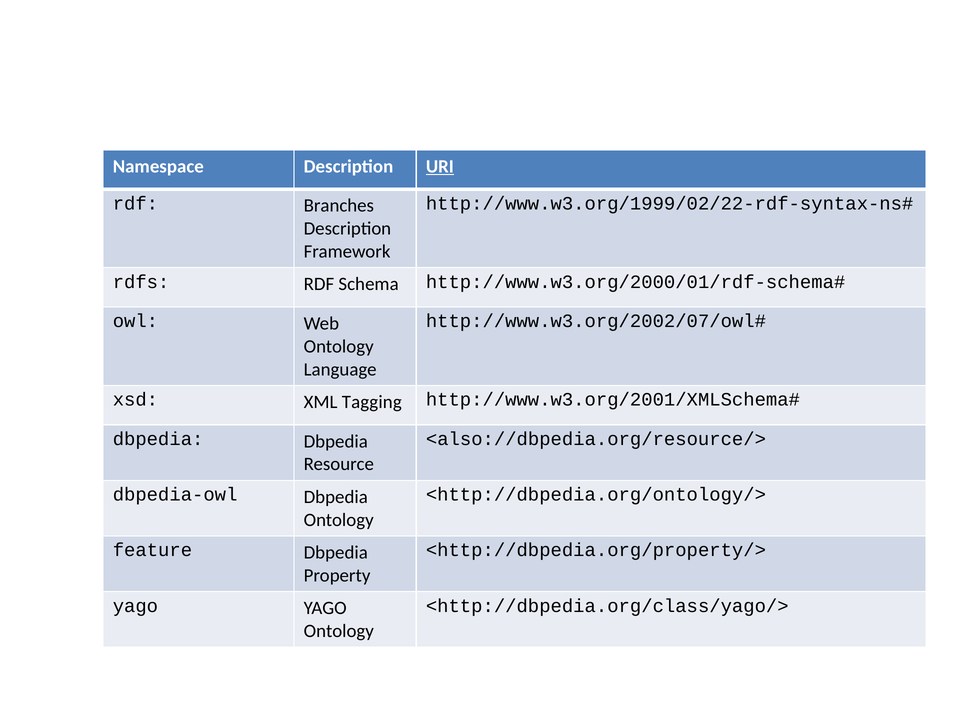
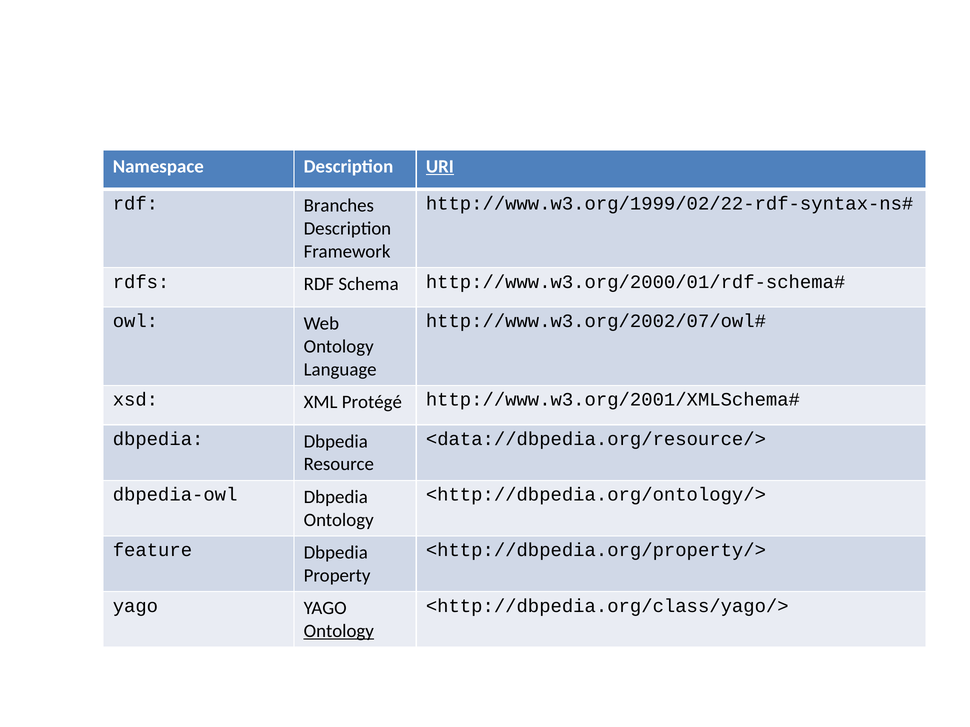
Tagging: Tagging -> Protégé
<also://dbpedia.org/resource/>: <also://dbpedia.org/resource/> -> <data://dbpedia.org/resource/>
Ontology at (339, 631) underline: none -> present
